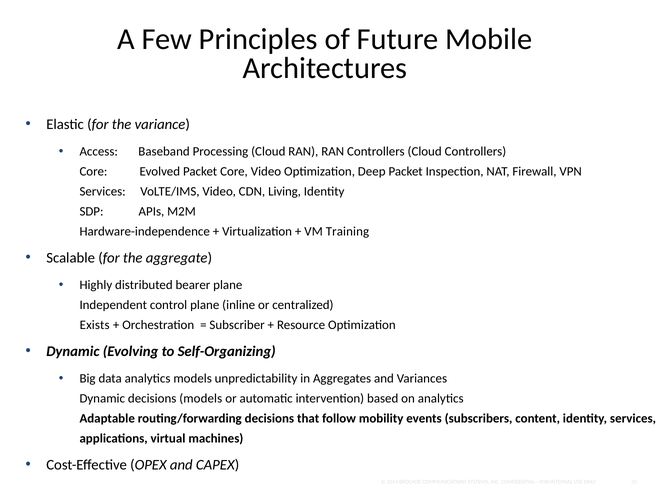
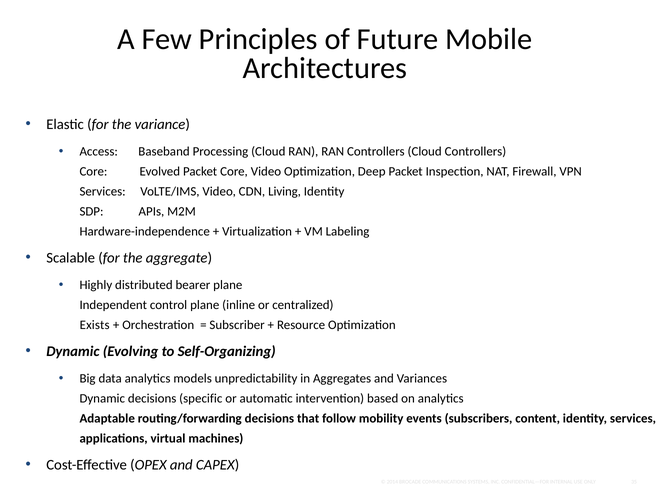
Training: Training -> Labeling
decisions models: models -> specific
